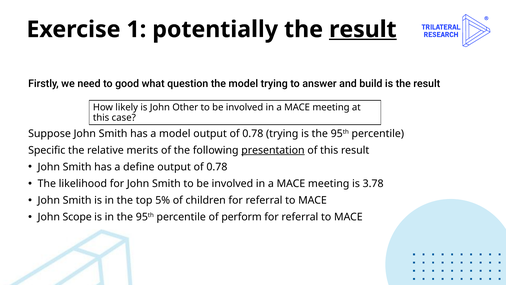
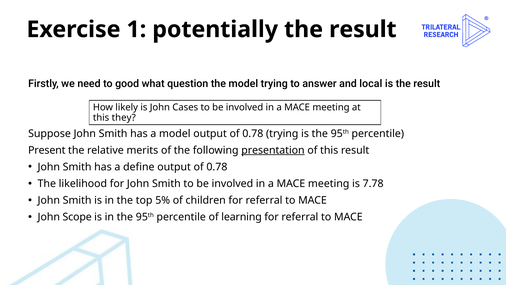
result at (363, 29) underline: present -> none
build: build -> local
Other: Other -> Cases
case: case -> they
Specific: Specific -> Present
3.78: 3.78 -> 7.78
perform: perform -> learning
